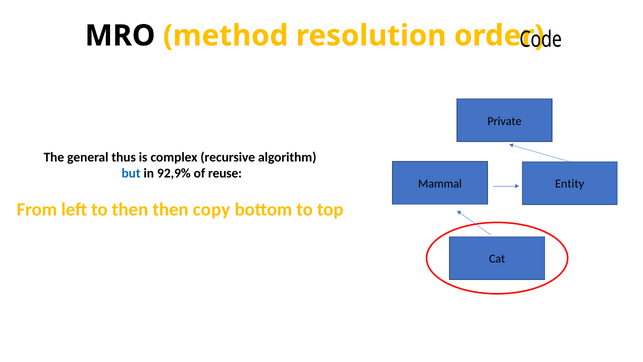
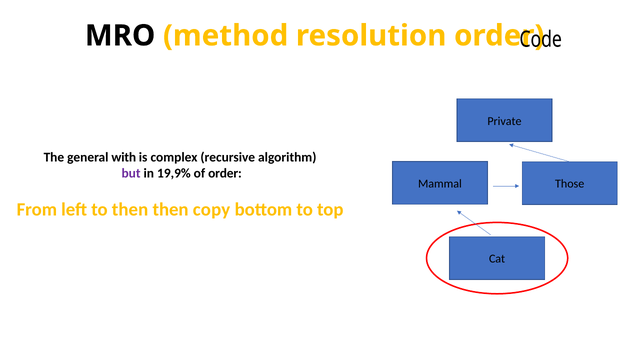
thus: thus -> with
but colour: blue -> purple
92,9%: 92,9% -> 19,9%
of reuse: reuse -> order
Entity: Entity -> Those
